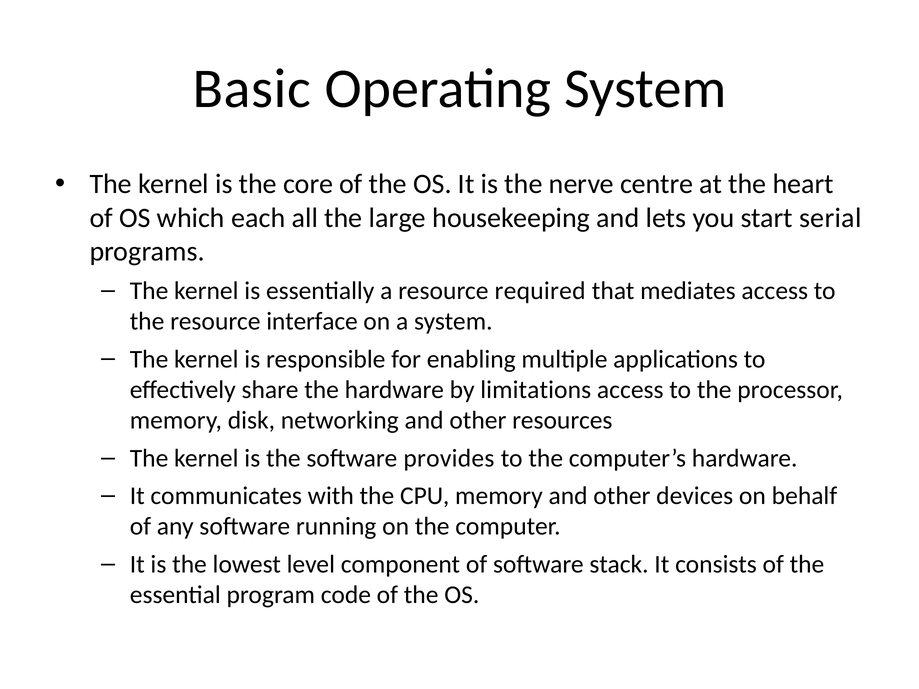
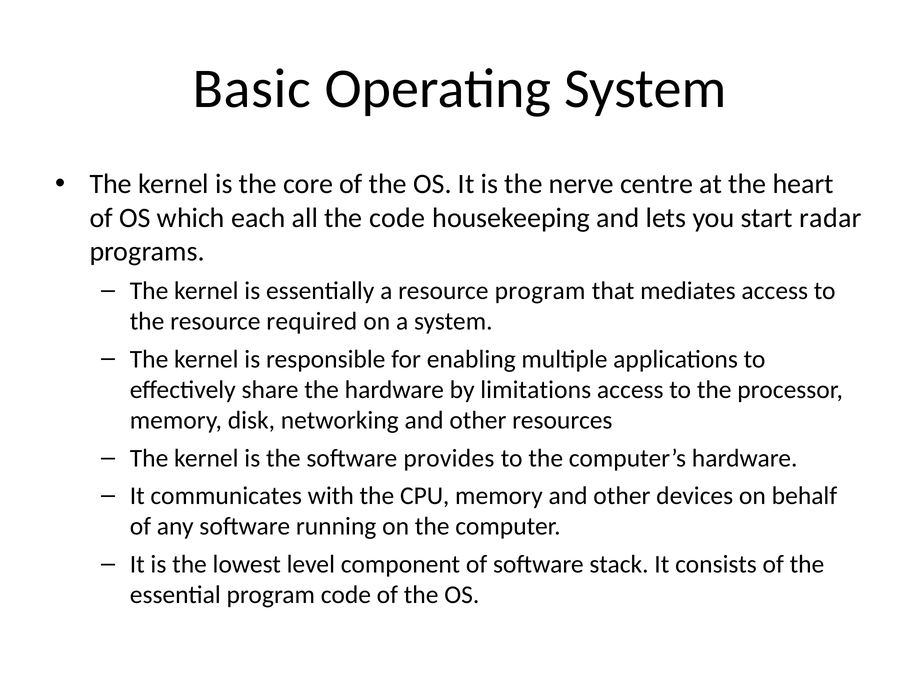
the large: large -> code
serial: serial -> radar
resource required: required -> program
interface: interface -> required
